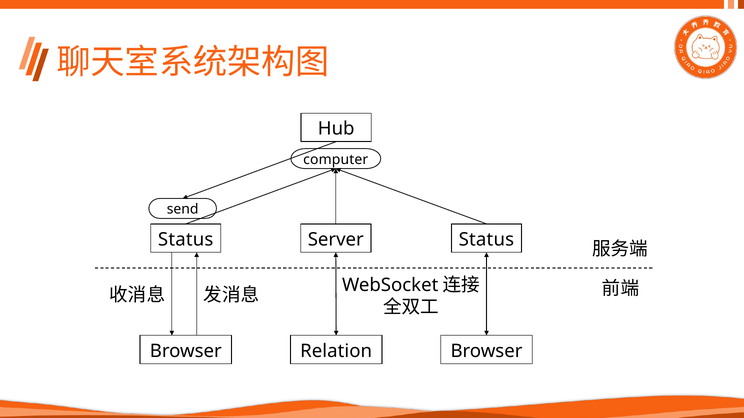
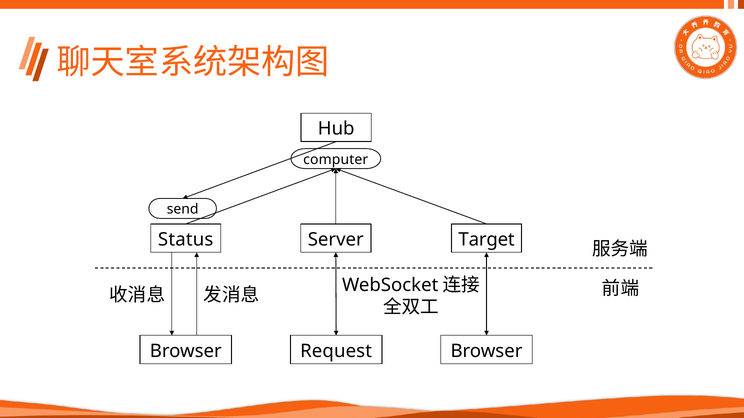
Server Status: Status -> Target
Relation: Relation -> Request
